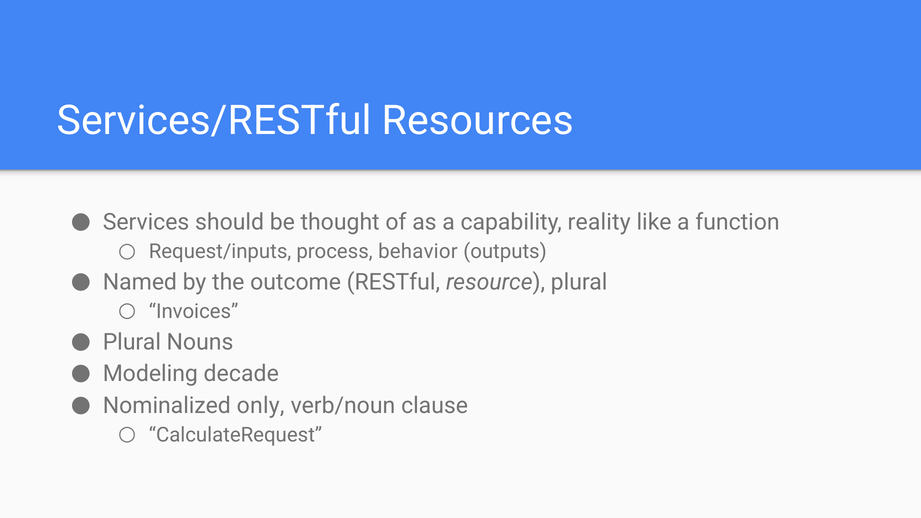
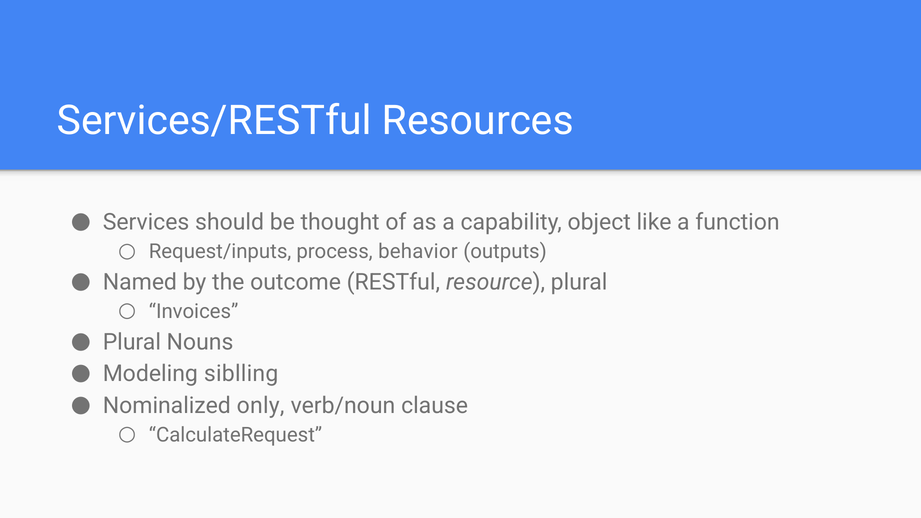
reality: reality -> object
decade: decade -> siblling
